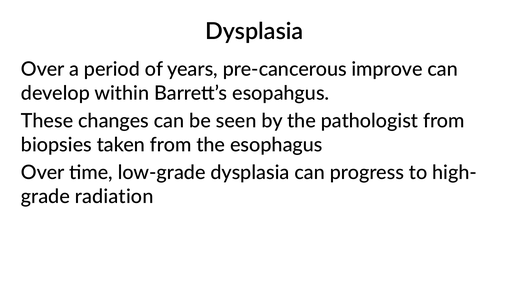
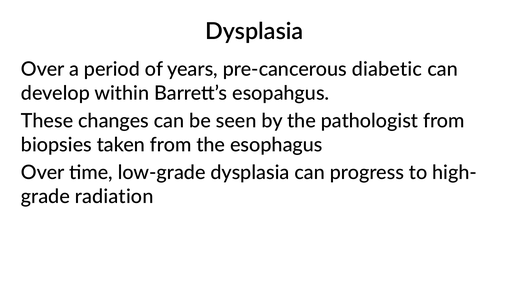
improve: improve -> diabetic
